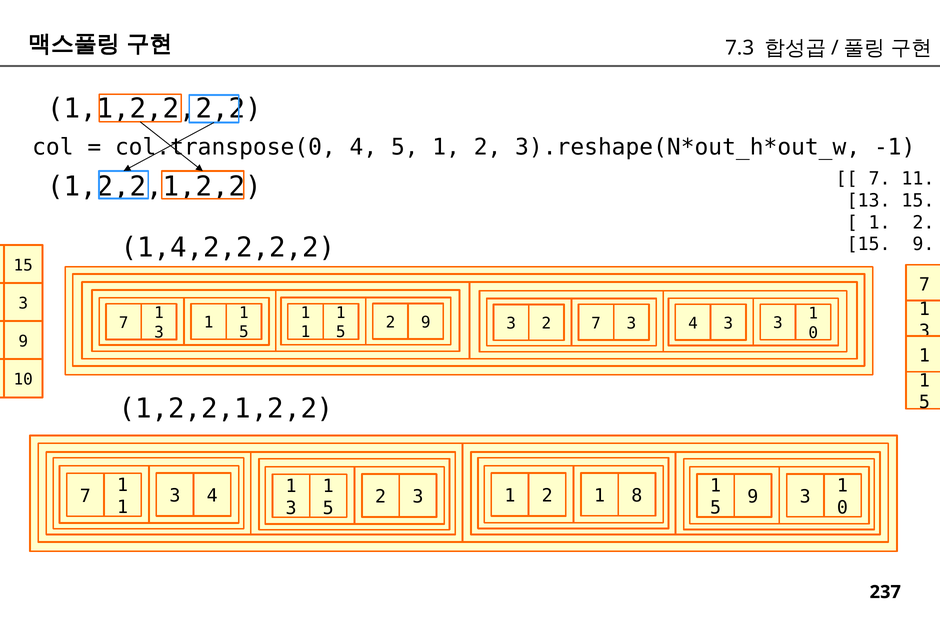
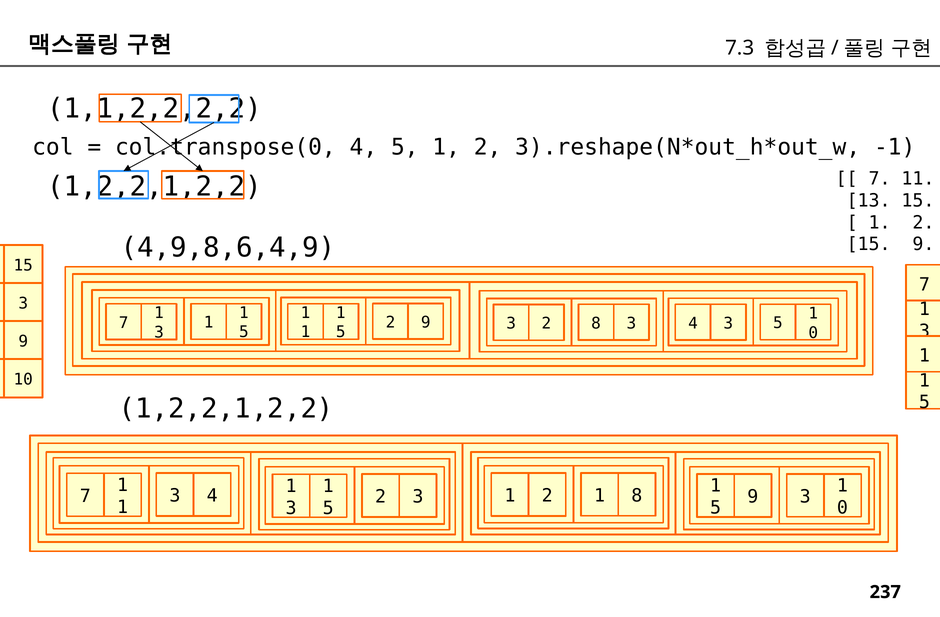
1,4,2,2,2,2: 1,4,2,2,2,2 -> 4,9,8,6,4,9
2 7: 7 -> 8
3 3: 3 -> 5
